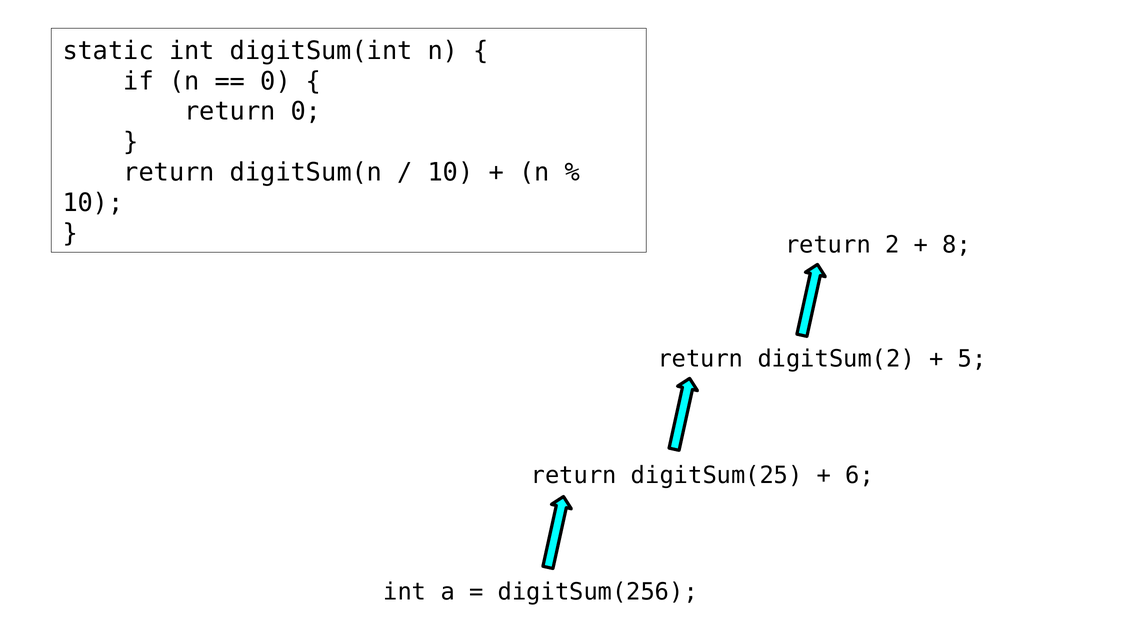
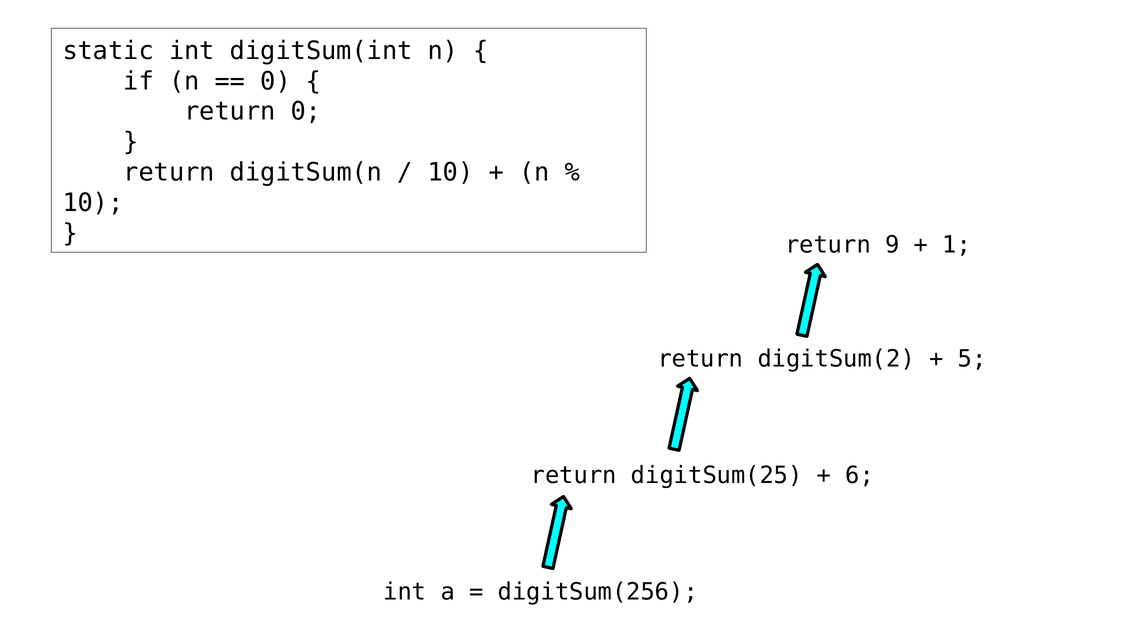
2: 2 -> 9
8: 8 -> 1
